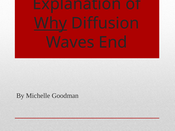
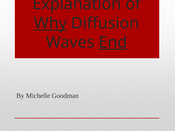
End underline: none -> present
